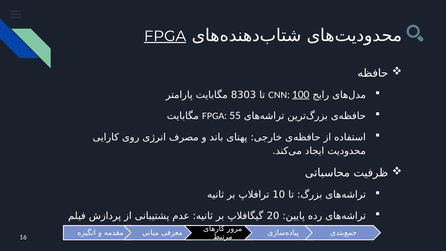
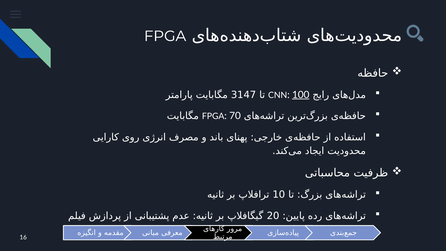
FPGA at (165, 36) underline: present -> none
8303: 8303 -> 3147
55: 55 -> 70
